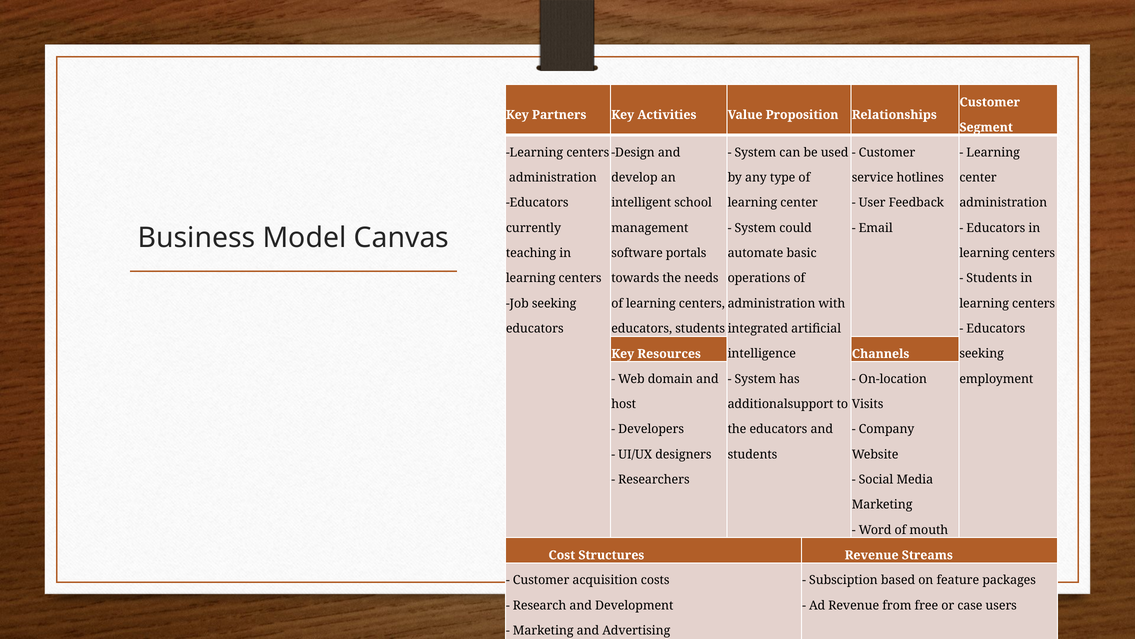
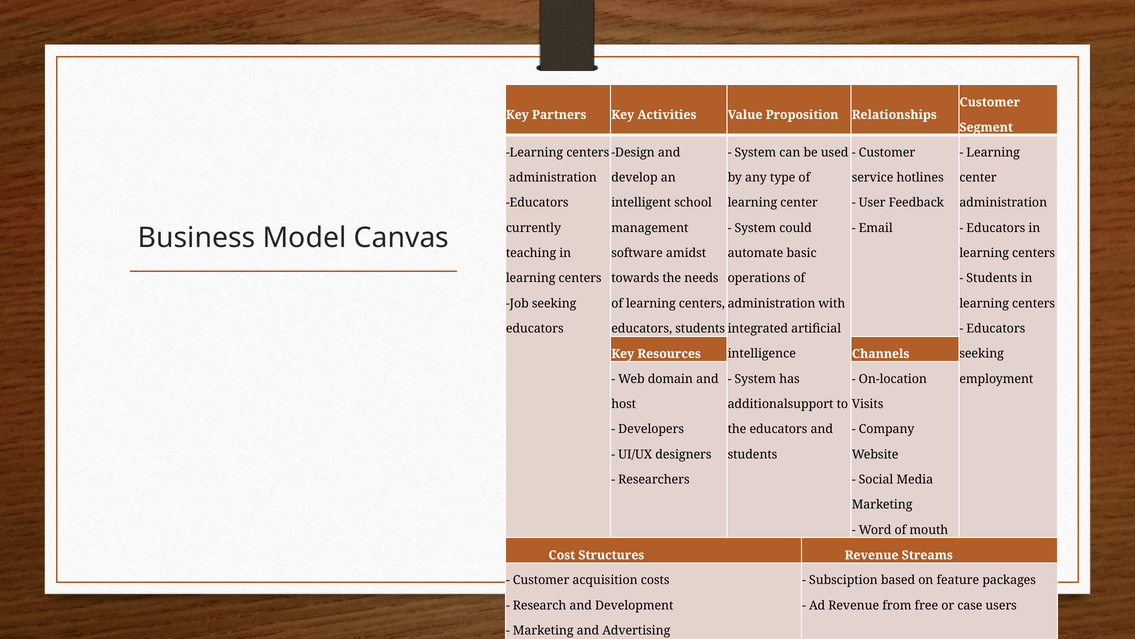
portals: portals -> amidst
